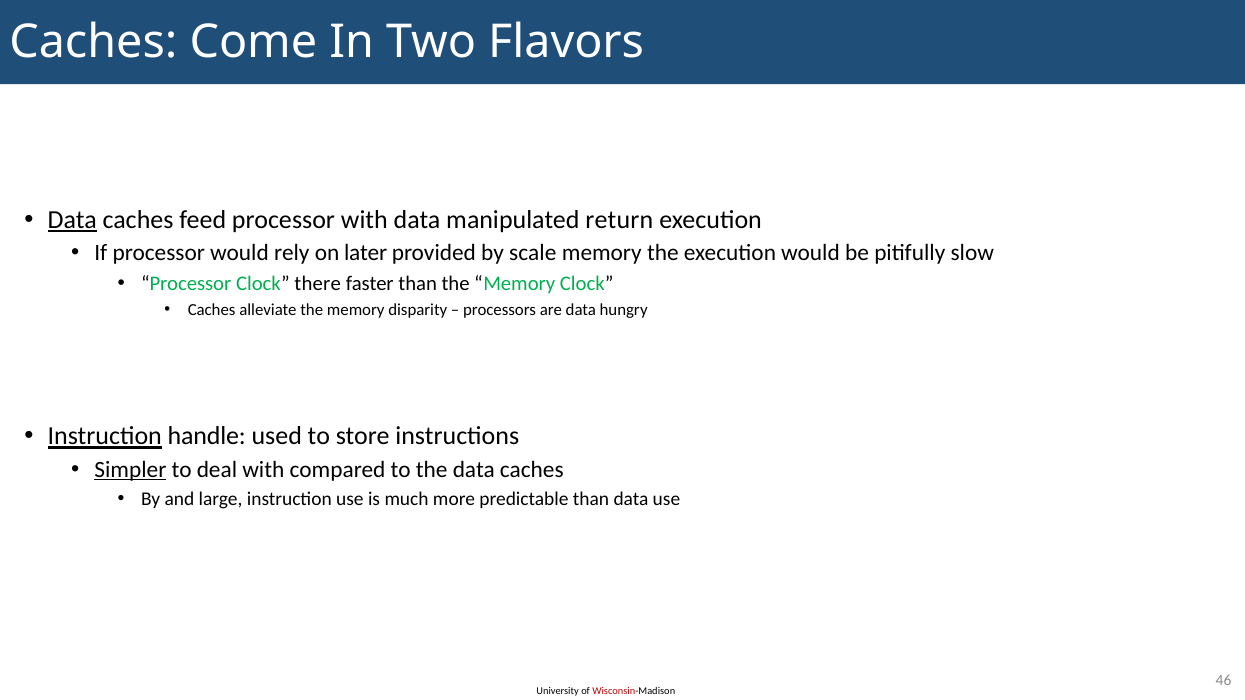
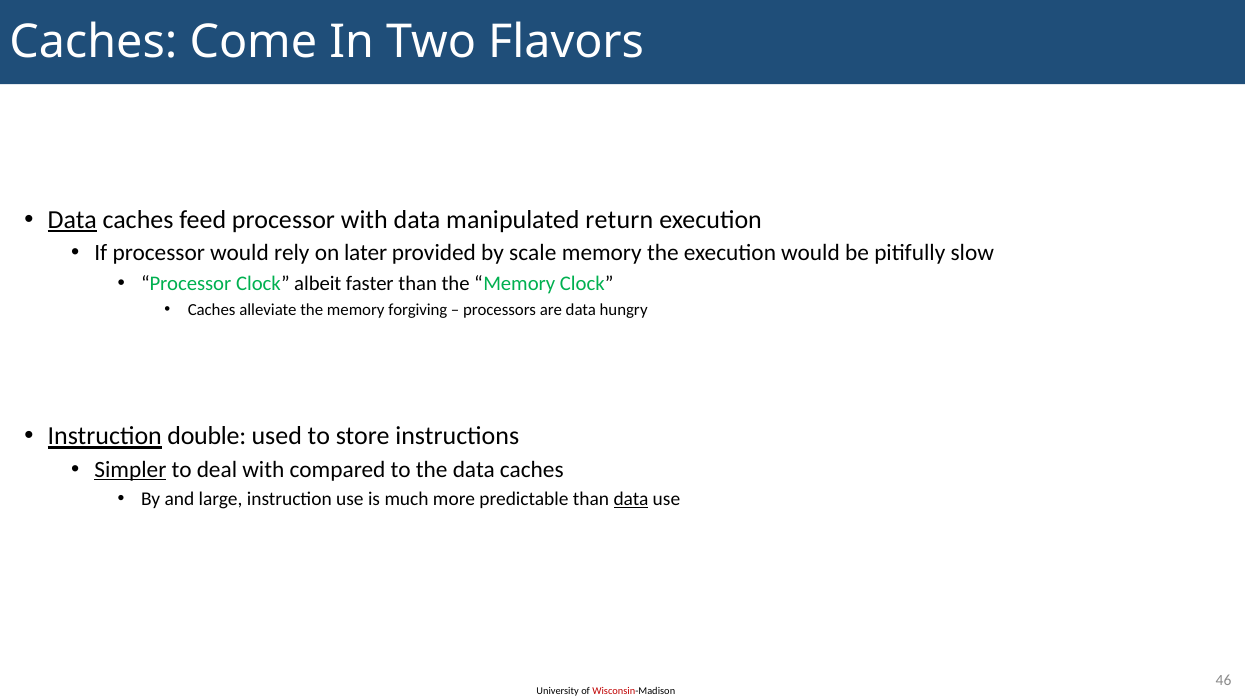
there: there -> albeit
disparity: disparity -> forgiving
handle: handle -> double
data at (631, 499) underline: none -> present
